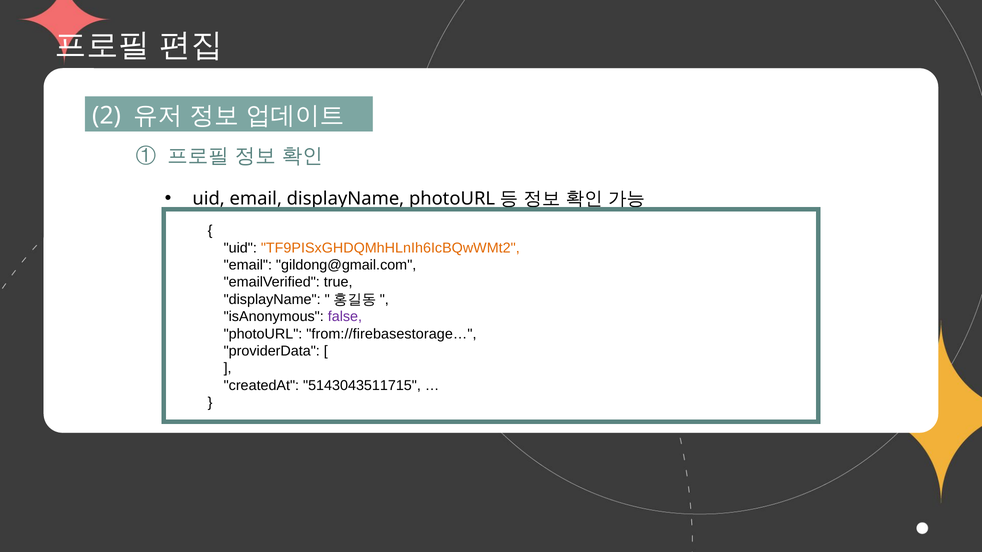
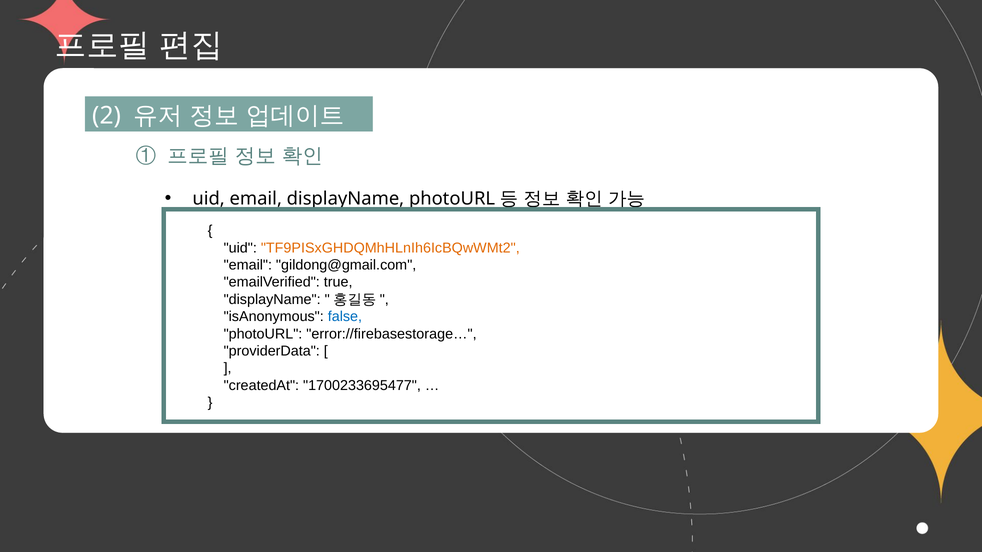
false colour: purple -> blue
from://firebasestorage…: from://firebasestorage… -> error://firebasestorage…
5143043511715: 5143043511715 -> 1700233695477
